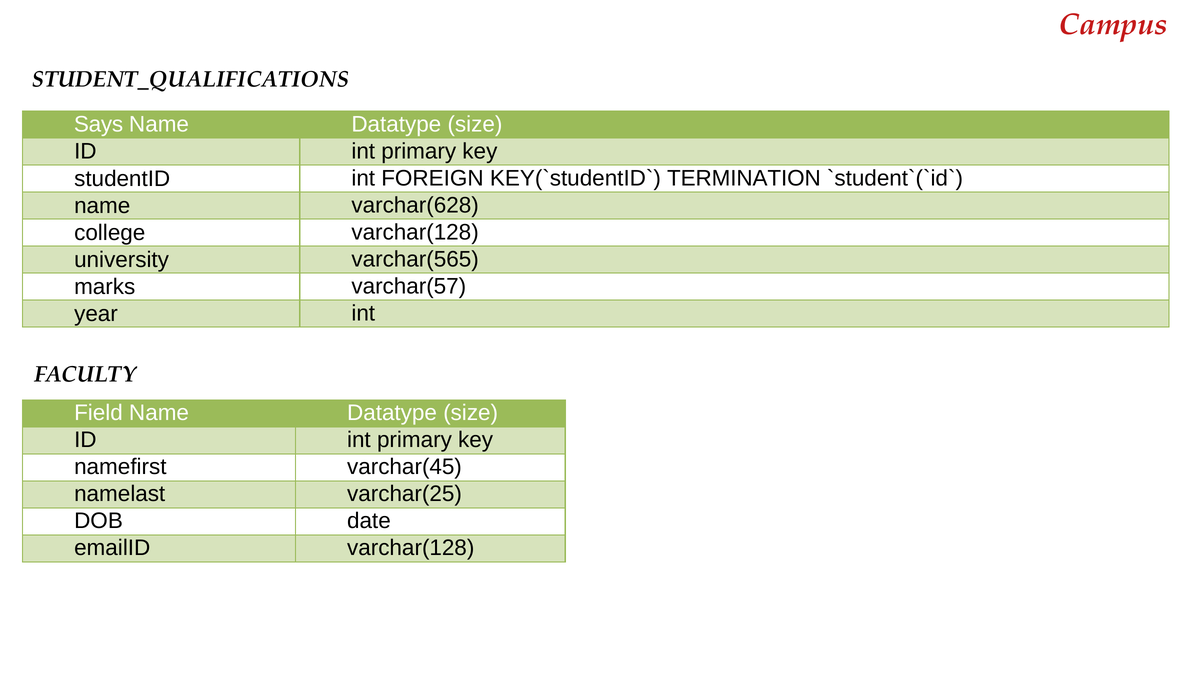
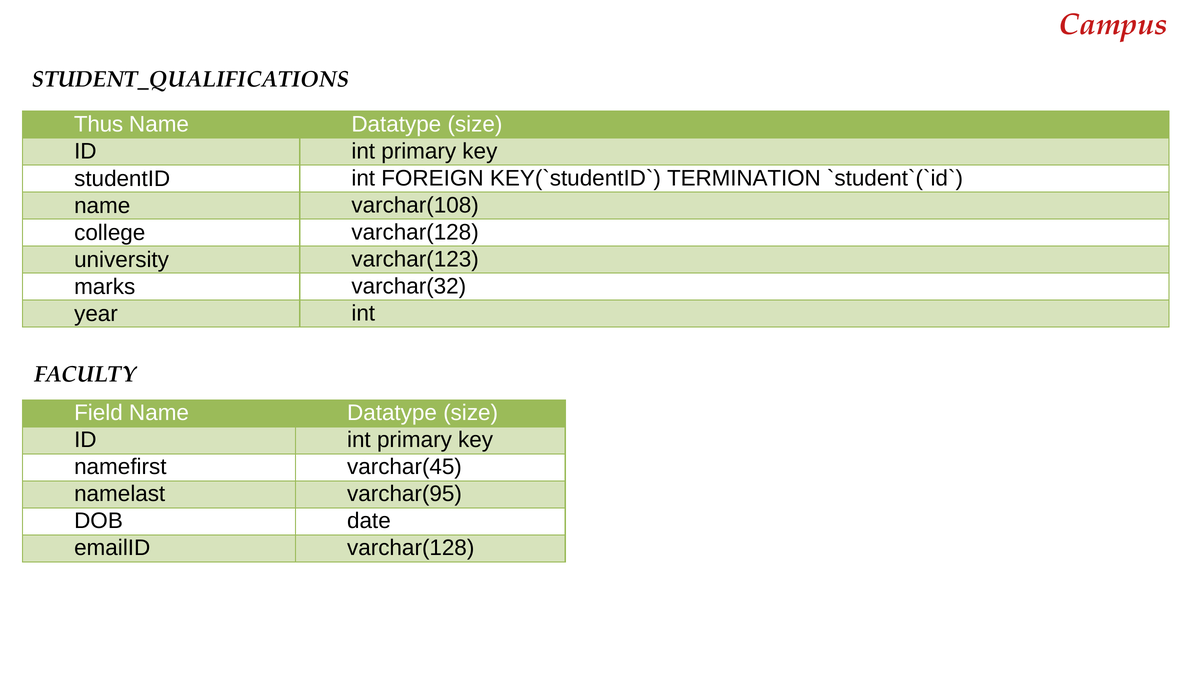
Says: Says -> Thus
varchar(628: varchar(628 -> varchar(108
varchar(565: varchar(565 -> varchar(123
varchar(57: varchar(57 -> varchar(32
varchar(25: varchar(25 -> varchar(95
